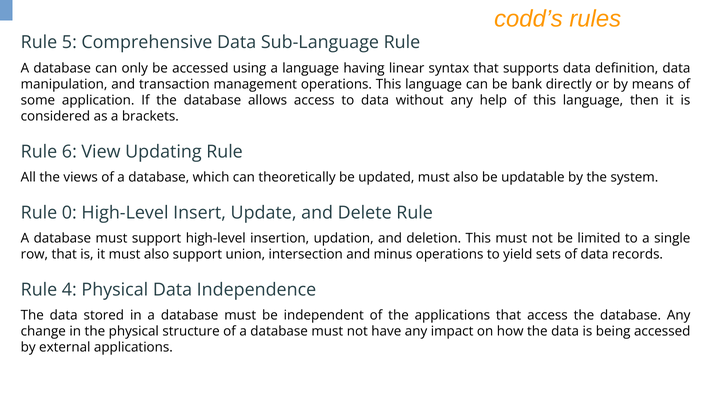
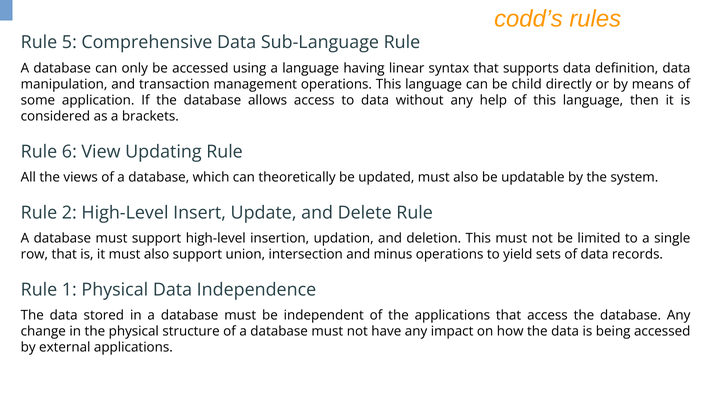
bank: bank -> child
0: 0 -> 2
4: 4 -> 1
